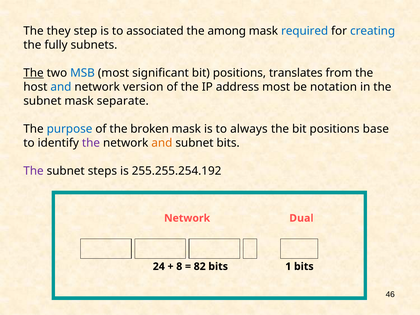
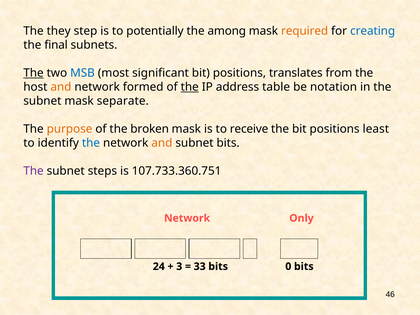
associated: associated -> potentially
required colour: blue -> orange
fully: fully -> final
and at (61, 87) colour: blue -> orange
version: version -> formed
the at (190, 87) underline: none -> present
address most: most -> table
purpose colour: blue -> orange
always: always -> receive
base: base -> least
the at (91, 143) colour: purple -> blue
255.255.254.192: 255.255.254.192 -> 107.733.360.751
Dual: Dual -> Only
8: 8 -> 3
82: 82 -> 33
1: 1 -> 0
